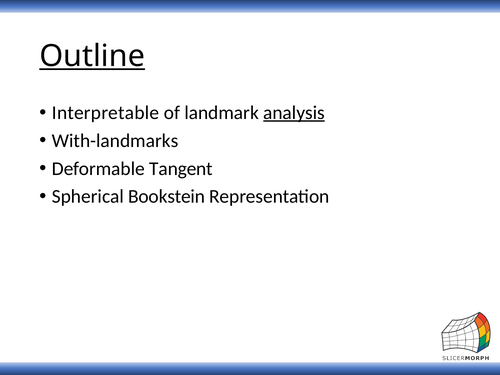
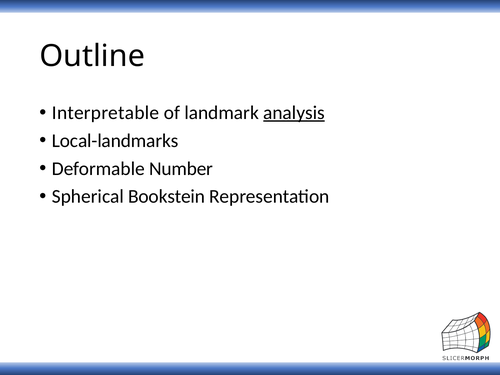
Outline underline: present -> none
With-landmarks: With-landmarks -> Local-landmarks
Tangent: Tangent -> Number
